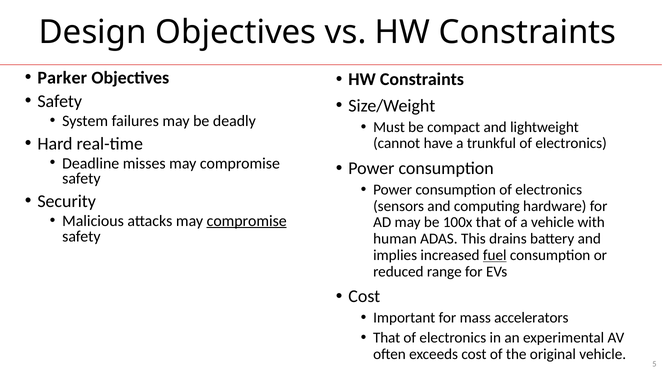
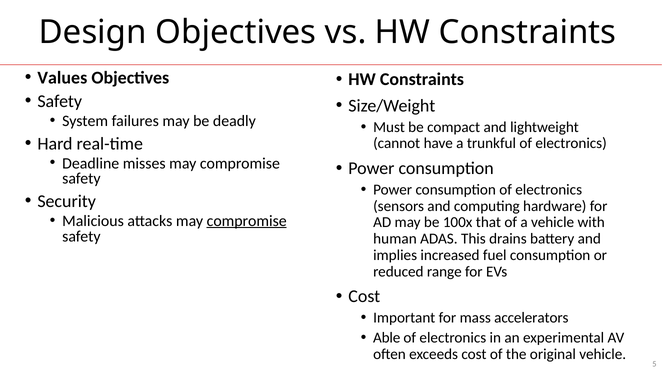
Parker: Parker -> Values
fuel underline: present -> none
That at (387, 337): That -> Able
